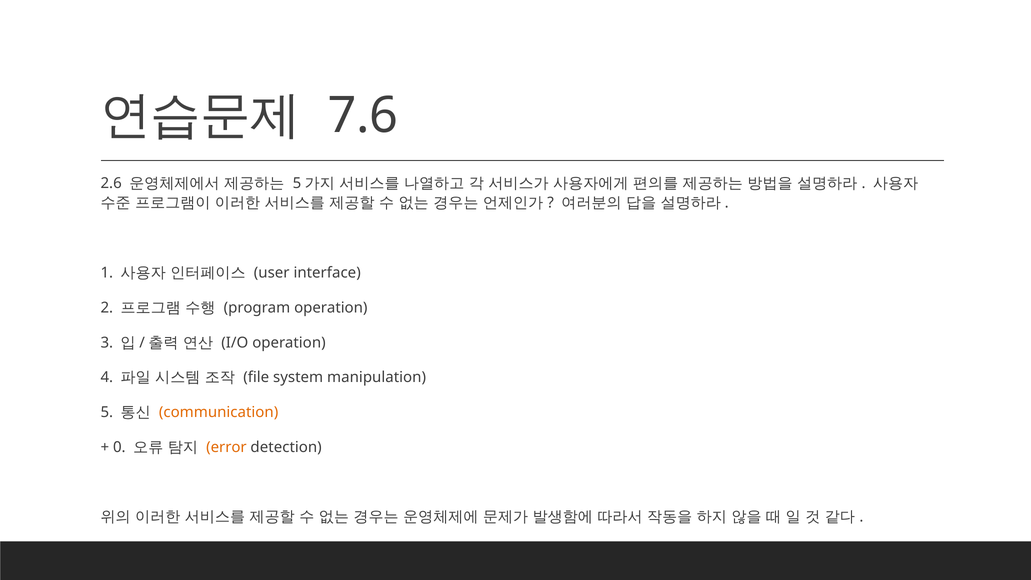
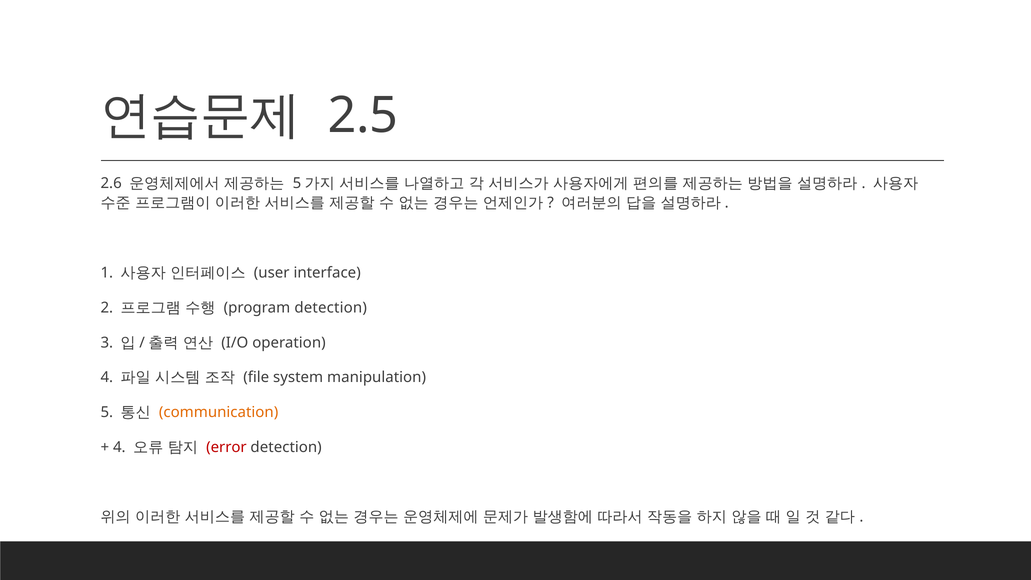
7.6: 7.6 -> 2.5
program operation: operation -> detection
0 at (119, 447): 0 -> 4
error colour: orange -> red
